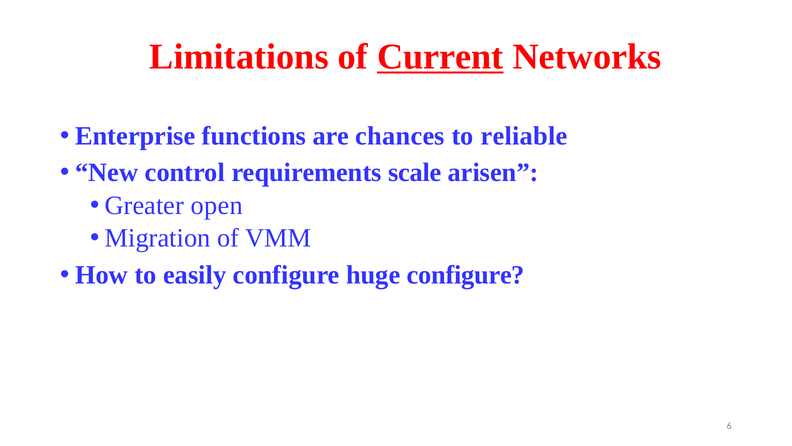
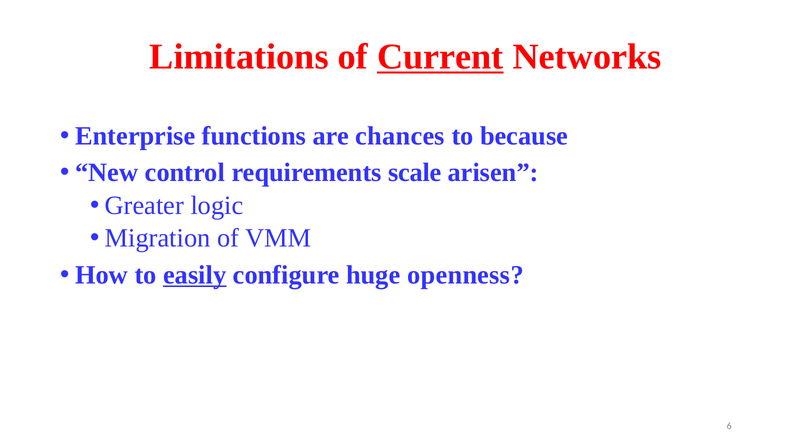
reliable: reliable -> because
open: open -> logic
easily underline: none -> present
huge configure: configure -> openness
